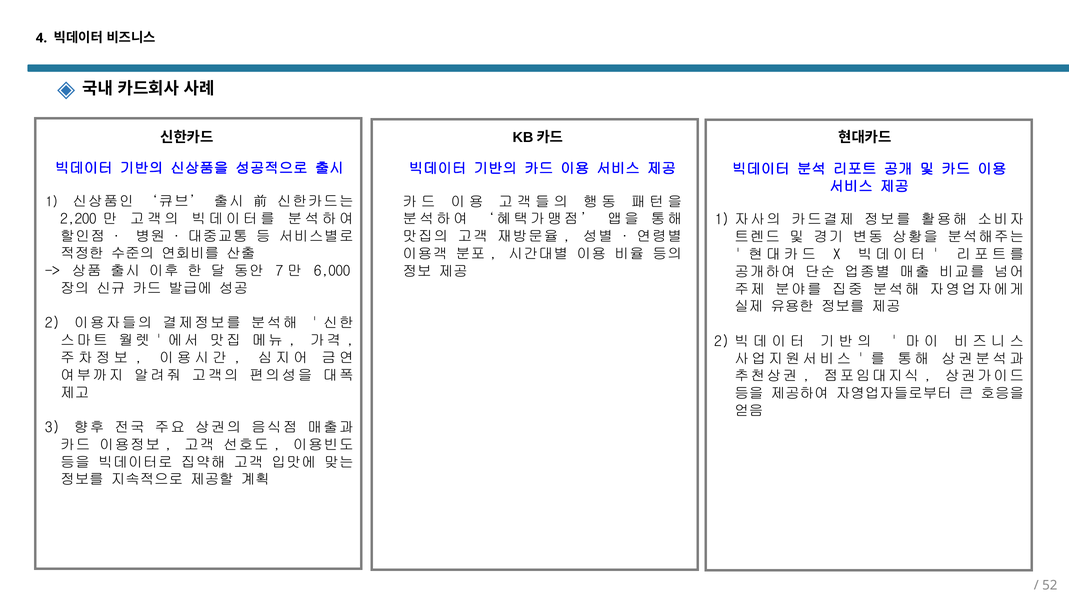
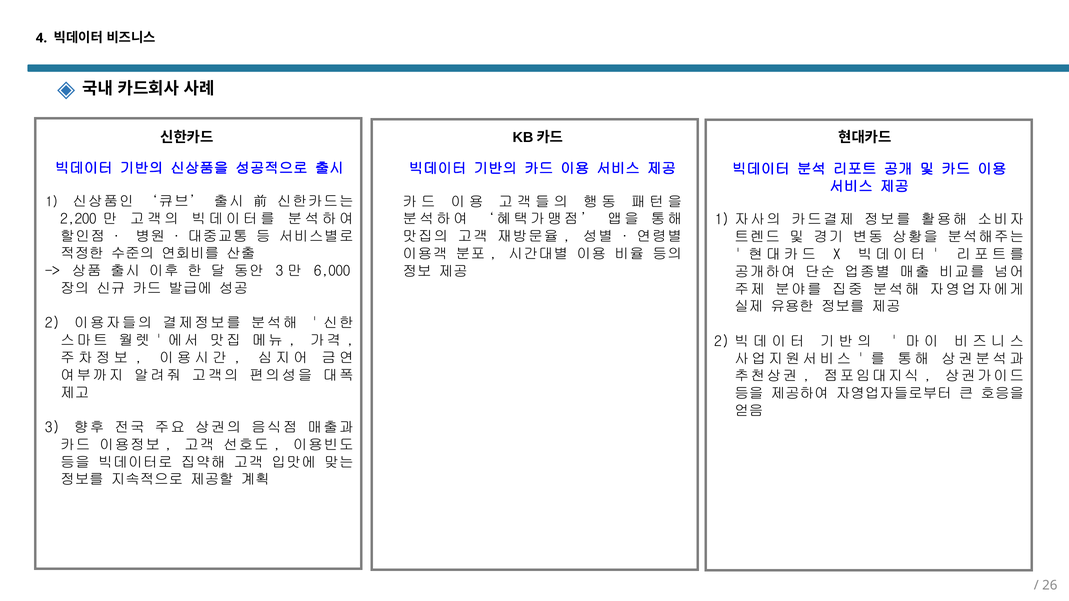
7 at (279, 271): 7 -> 3
52: 52 -> 26
